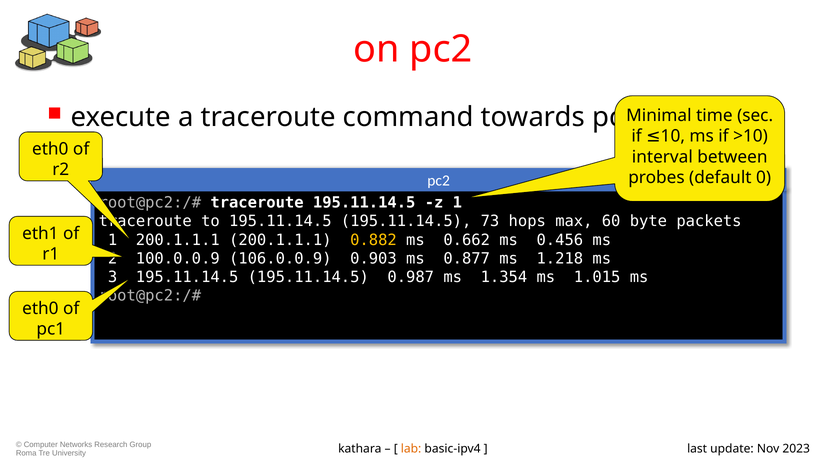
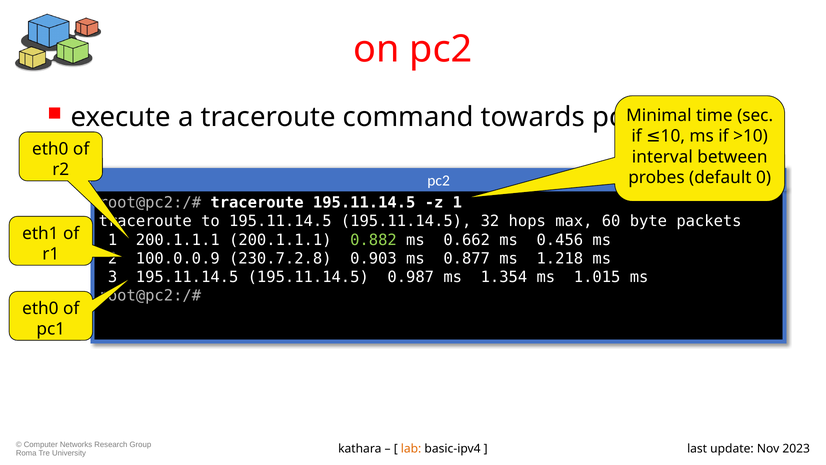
73: 73 -> 32
0.882 colour: yellow -> light green
106.0.0.9: 106.0.0.9 -> 230.7.2.8
